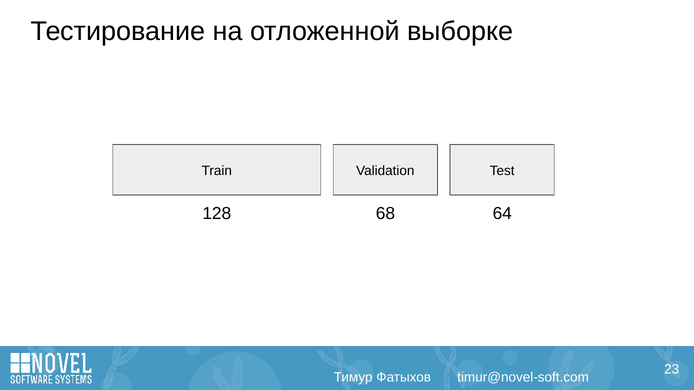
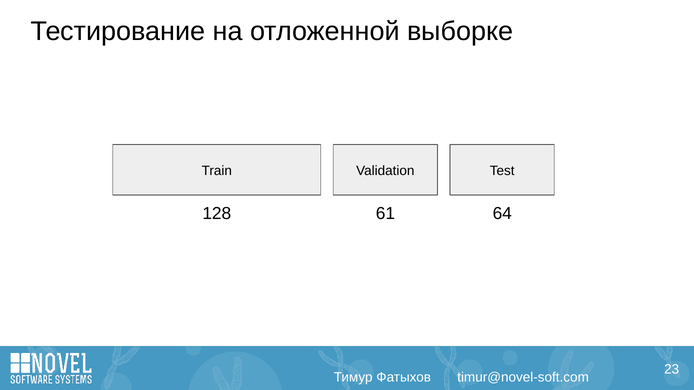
68: 68 -> 61
